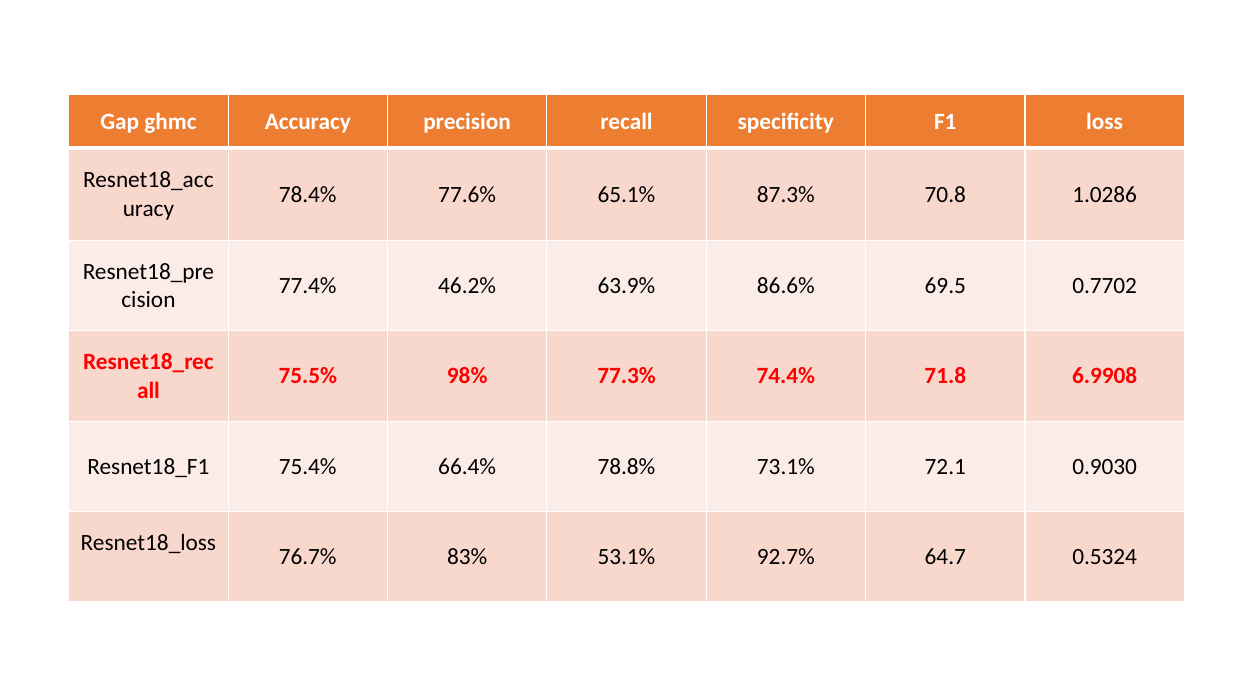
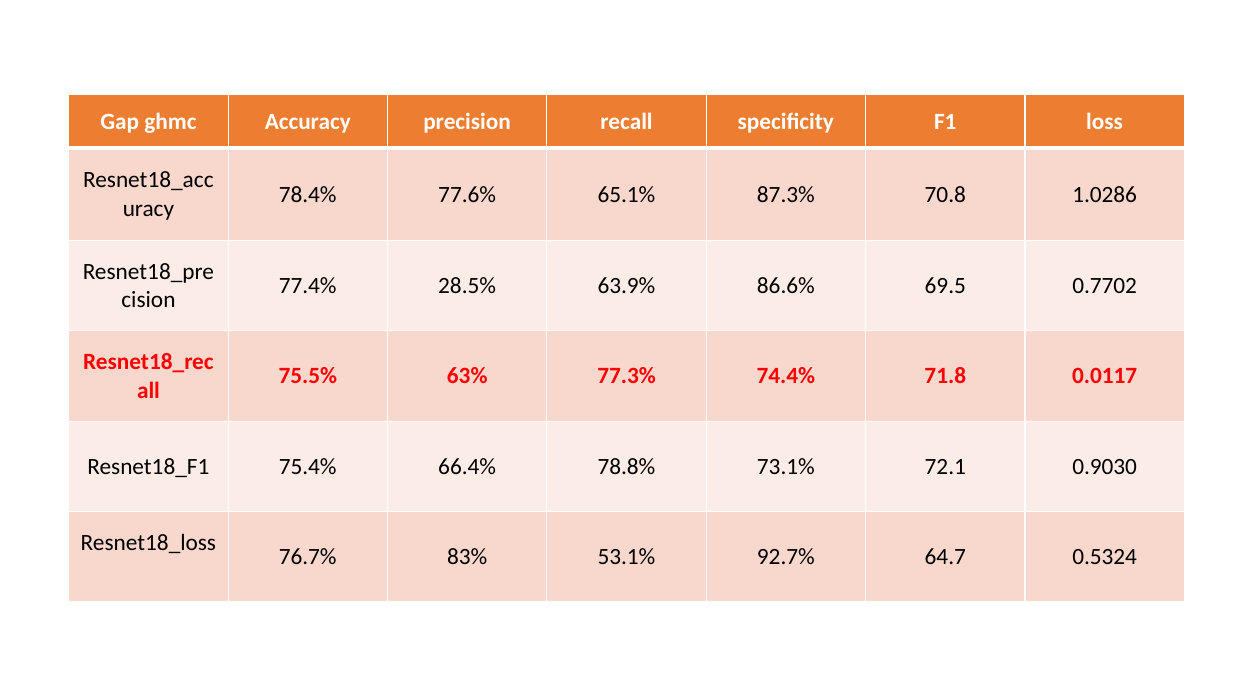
46.2%: 46.2% -> 28.5%
98%: 98% -> 63%
6.9908: 6.9908 -> 0.0117
